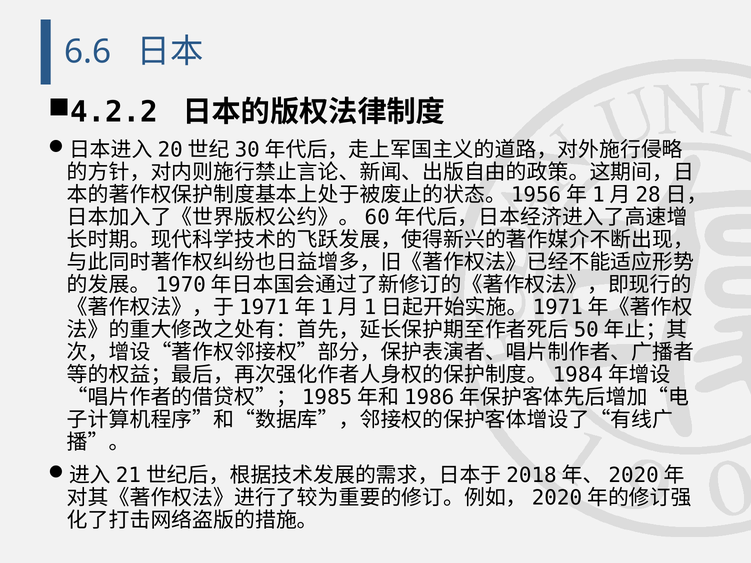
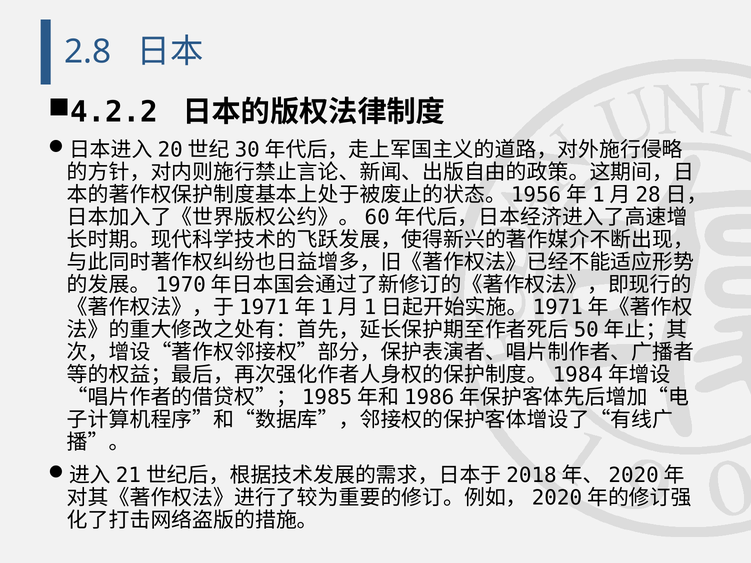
6.6: 6.6 -> 2.8
